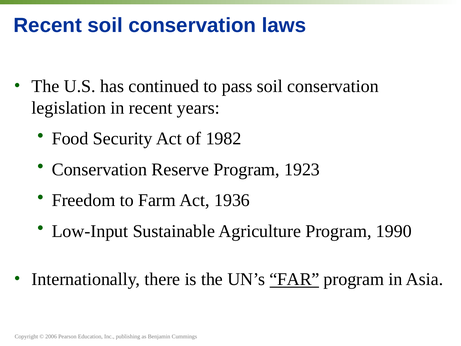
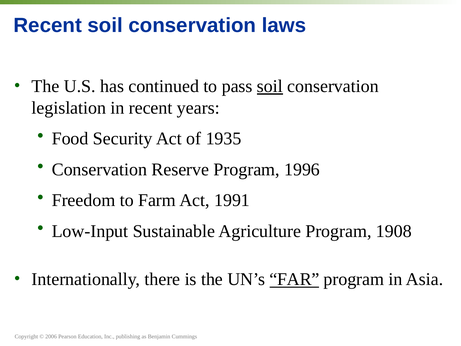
soil at (270, 86) underline: none -> present
1982: 1982 -> 1935
1923: 1923 -> 1996
1936: 1936 -> 1991
1990: 1990 -> 1908
